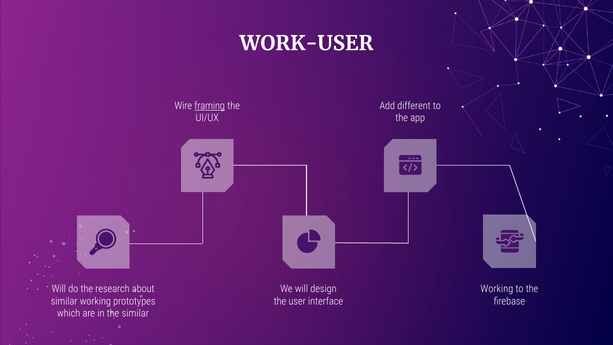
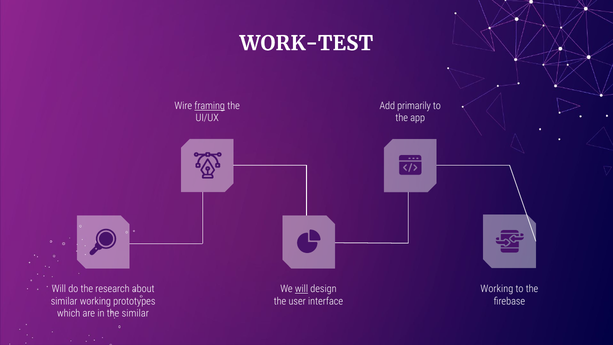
WORK-USER: WORK-USER -> WORK-TEST
different: different -> primarily
will at (301, 289) underline: none -> present
